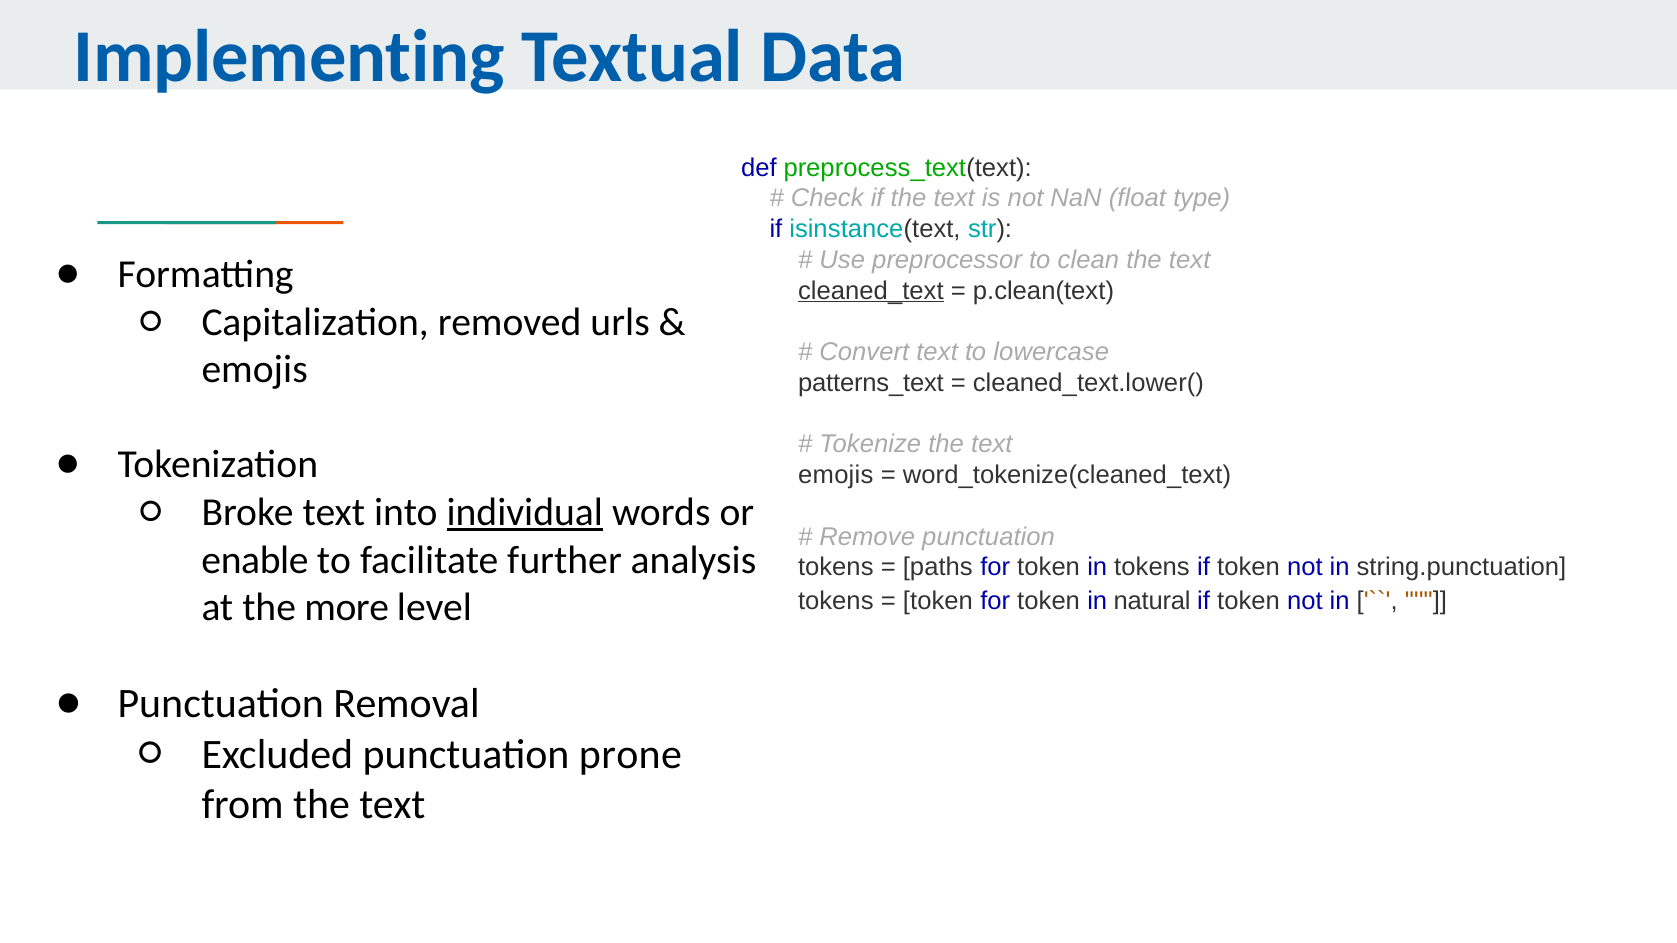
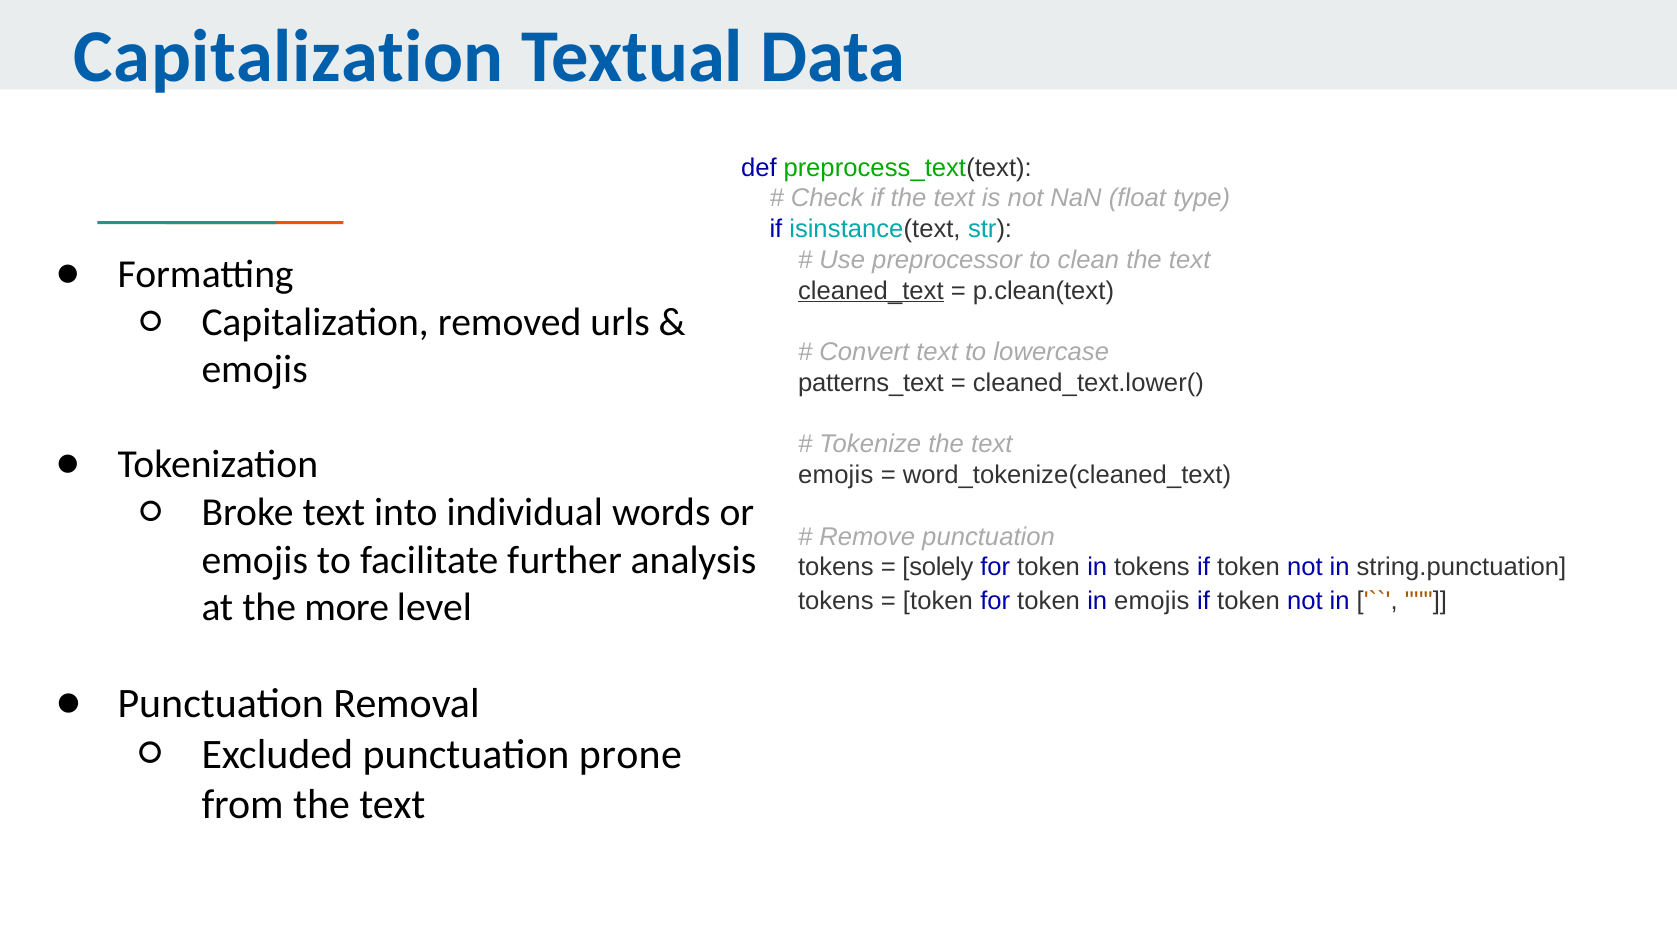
Implementing at (289, 57): Implementing -> Capitalization
individual underline: present -> none
enable at (255, 560): enable -> emojis
paths: paths -> solely
in natural: natural -> emojis
